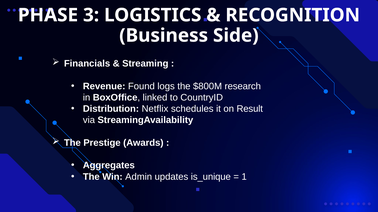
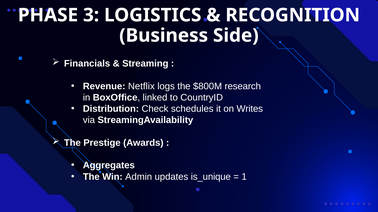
Found: Found -> Netflix
Netflix: Netflix -> Check
Result: Result -> Writes
